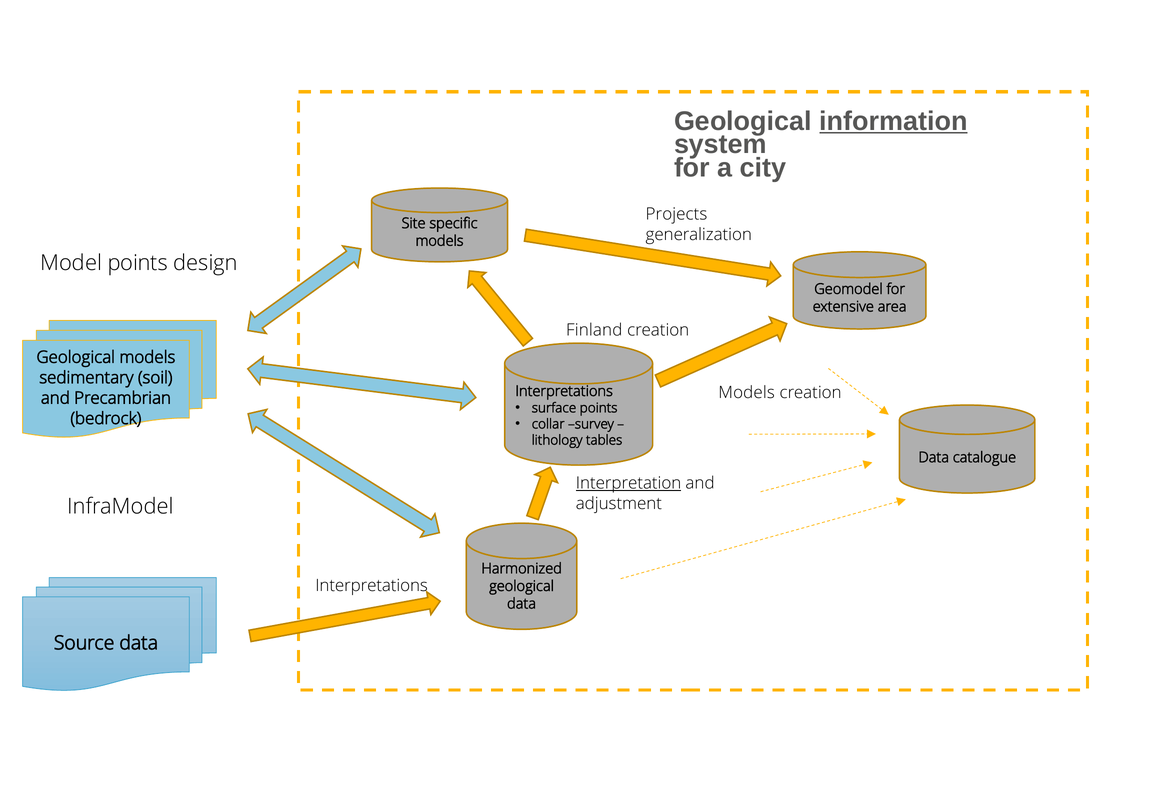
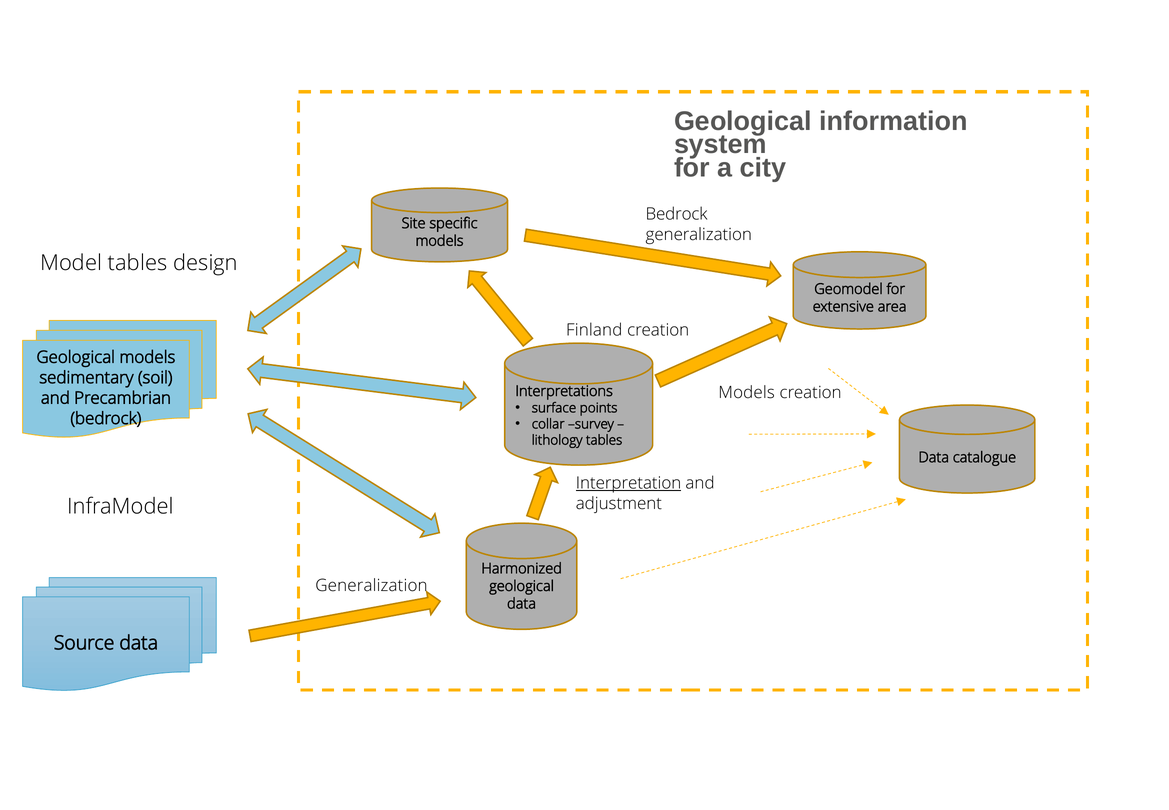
information underline: present -> none
Projects at (676, 214): Projects -> Bedrock
Model points: points -> tables
Interpretations at (372, 585): Interpretations -> Generalization
